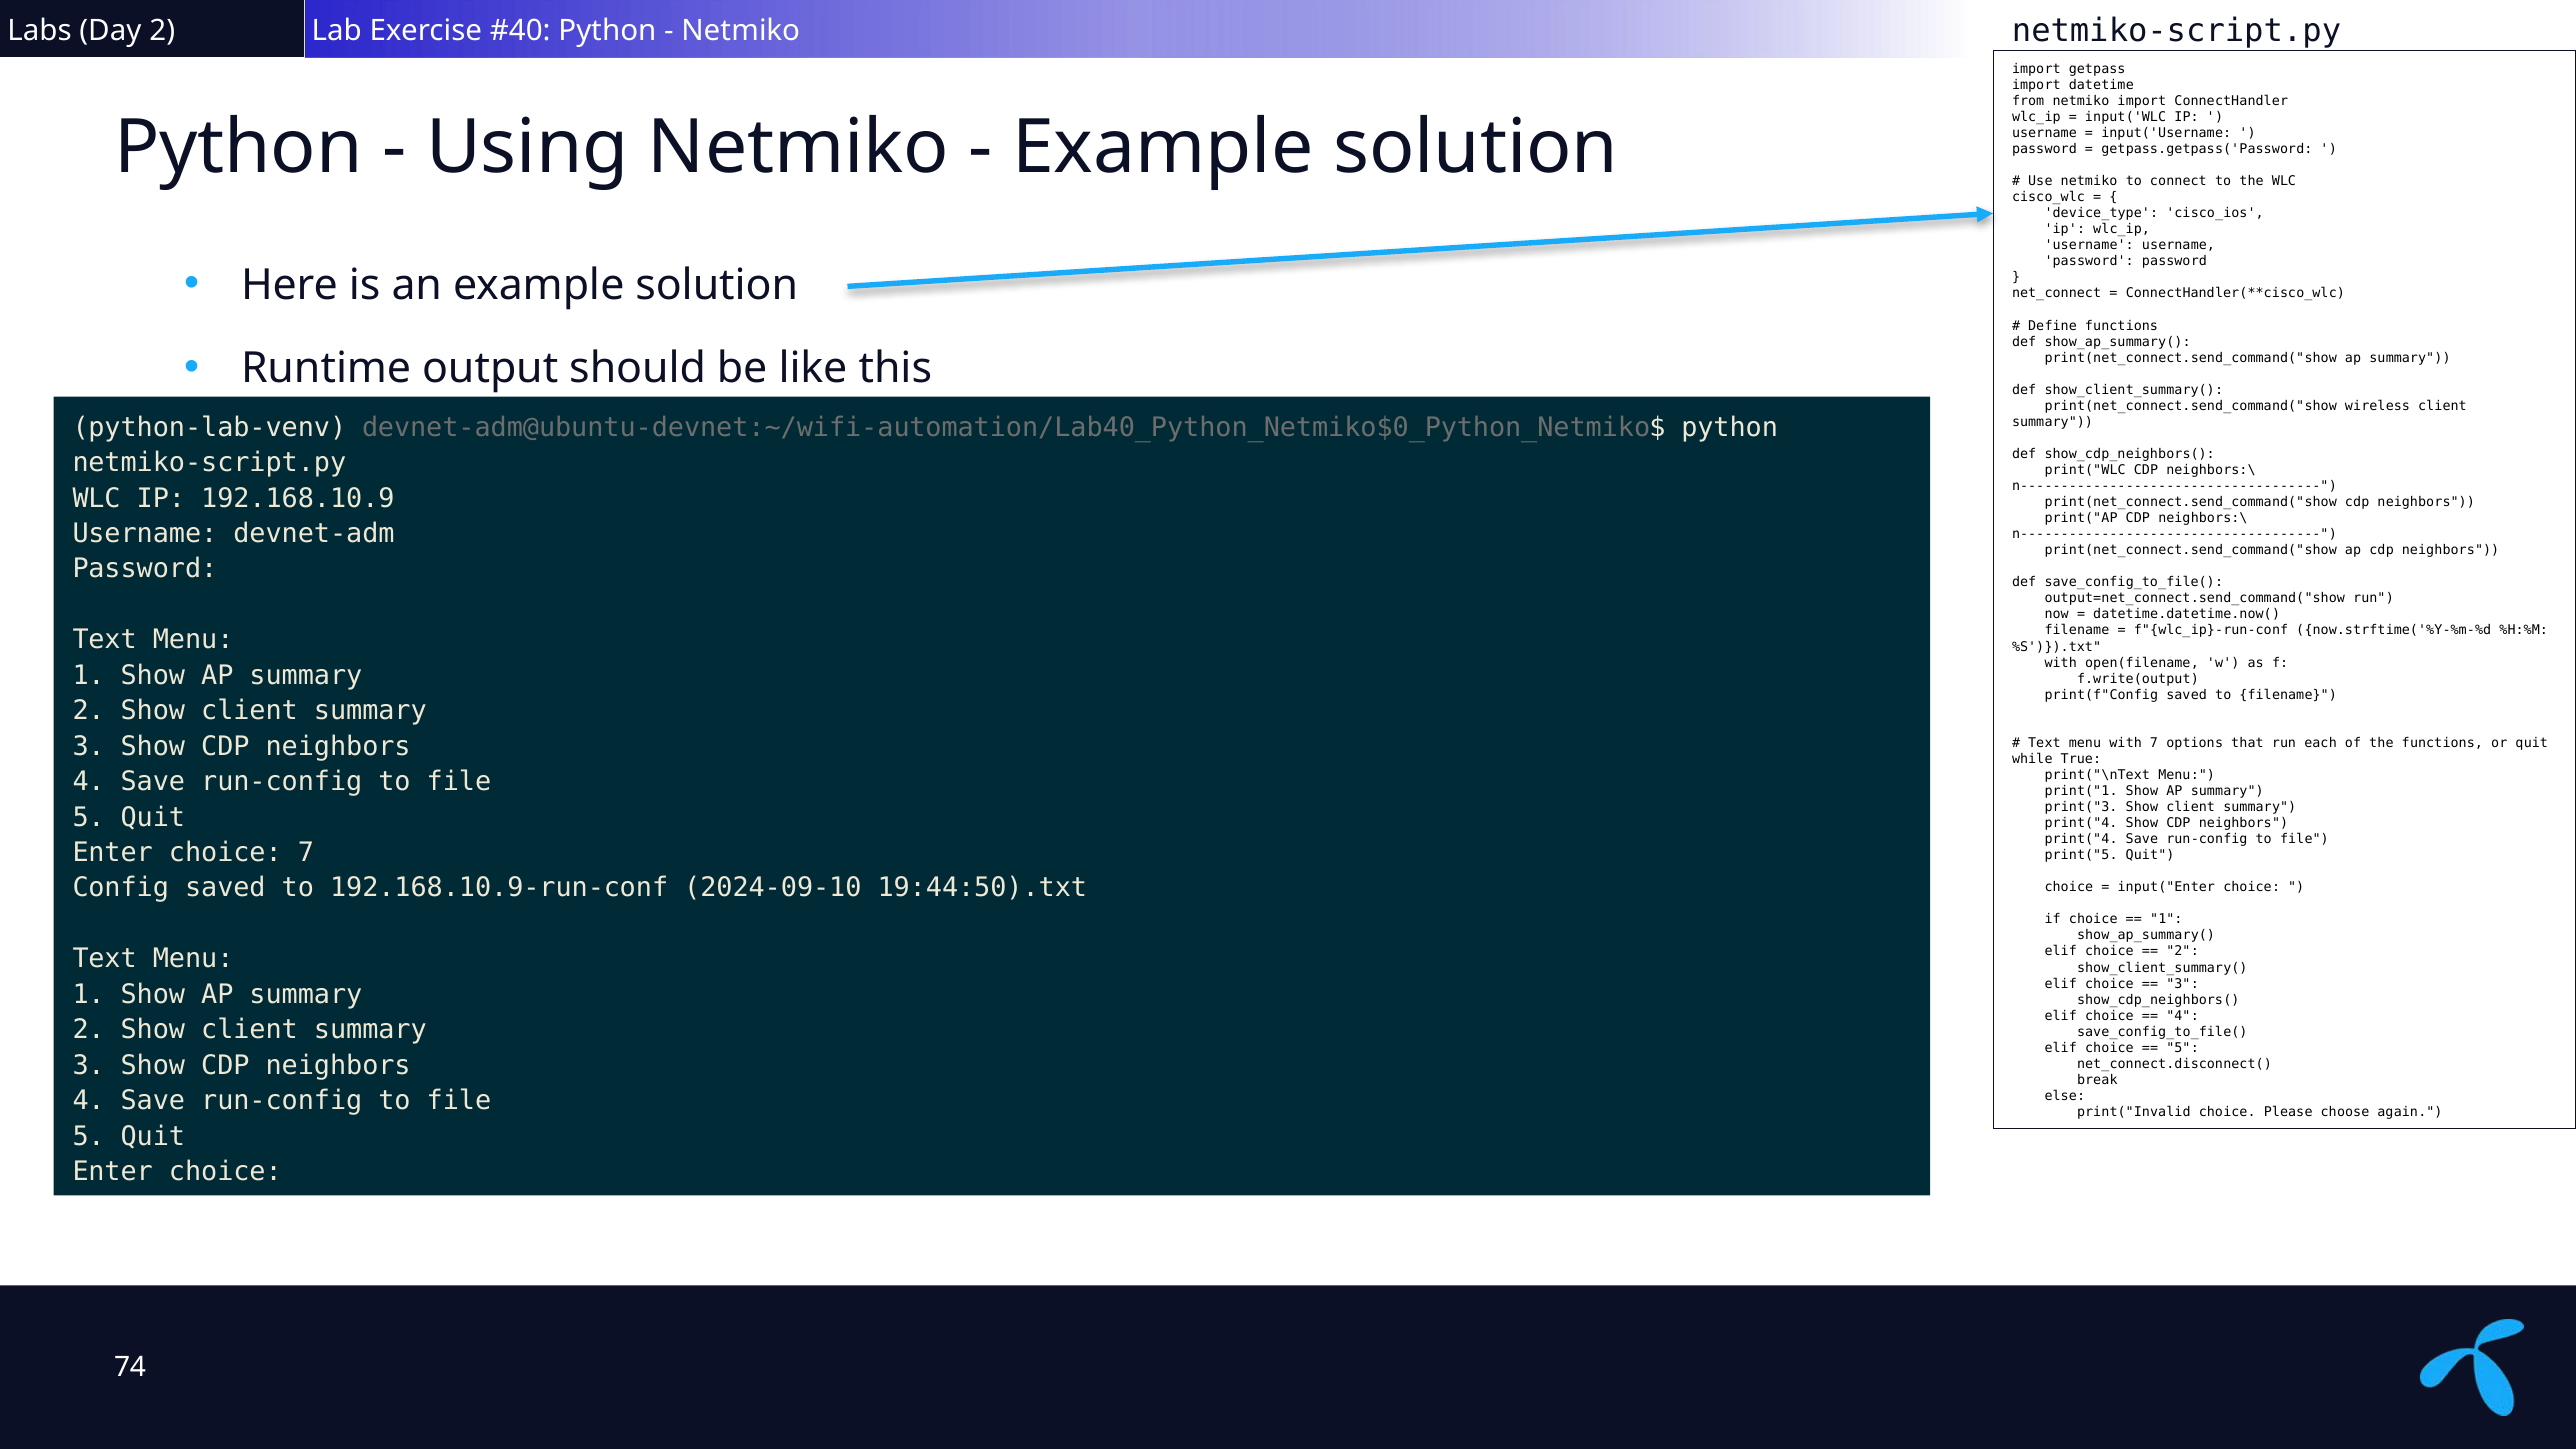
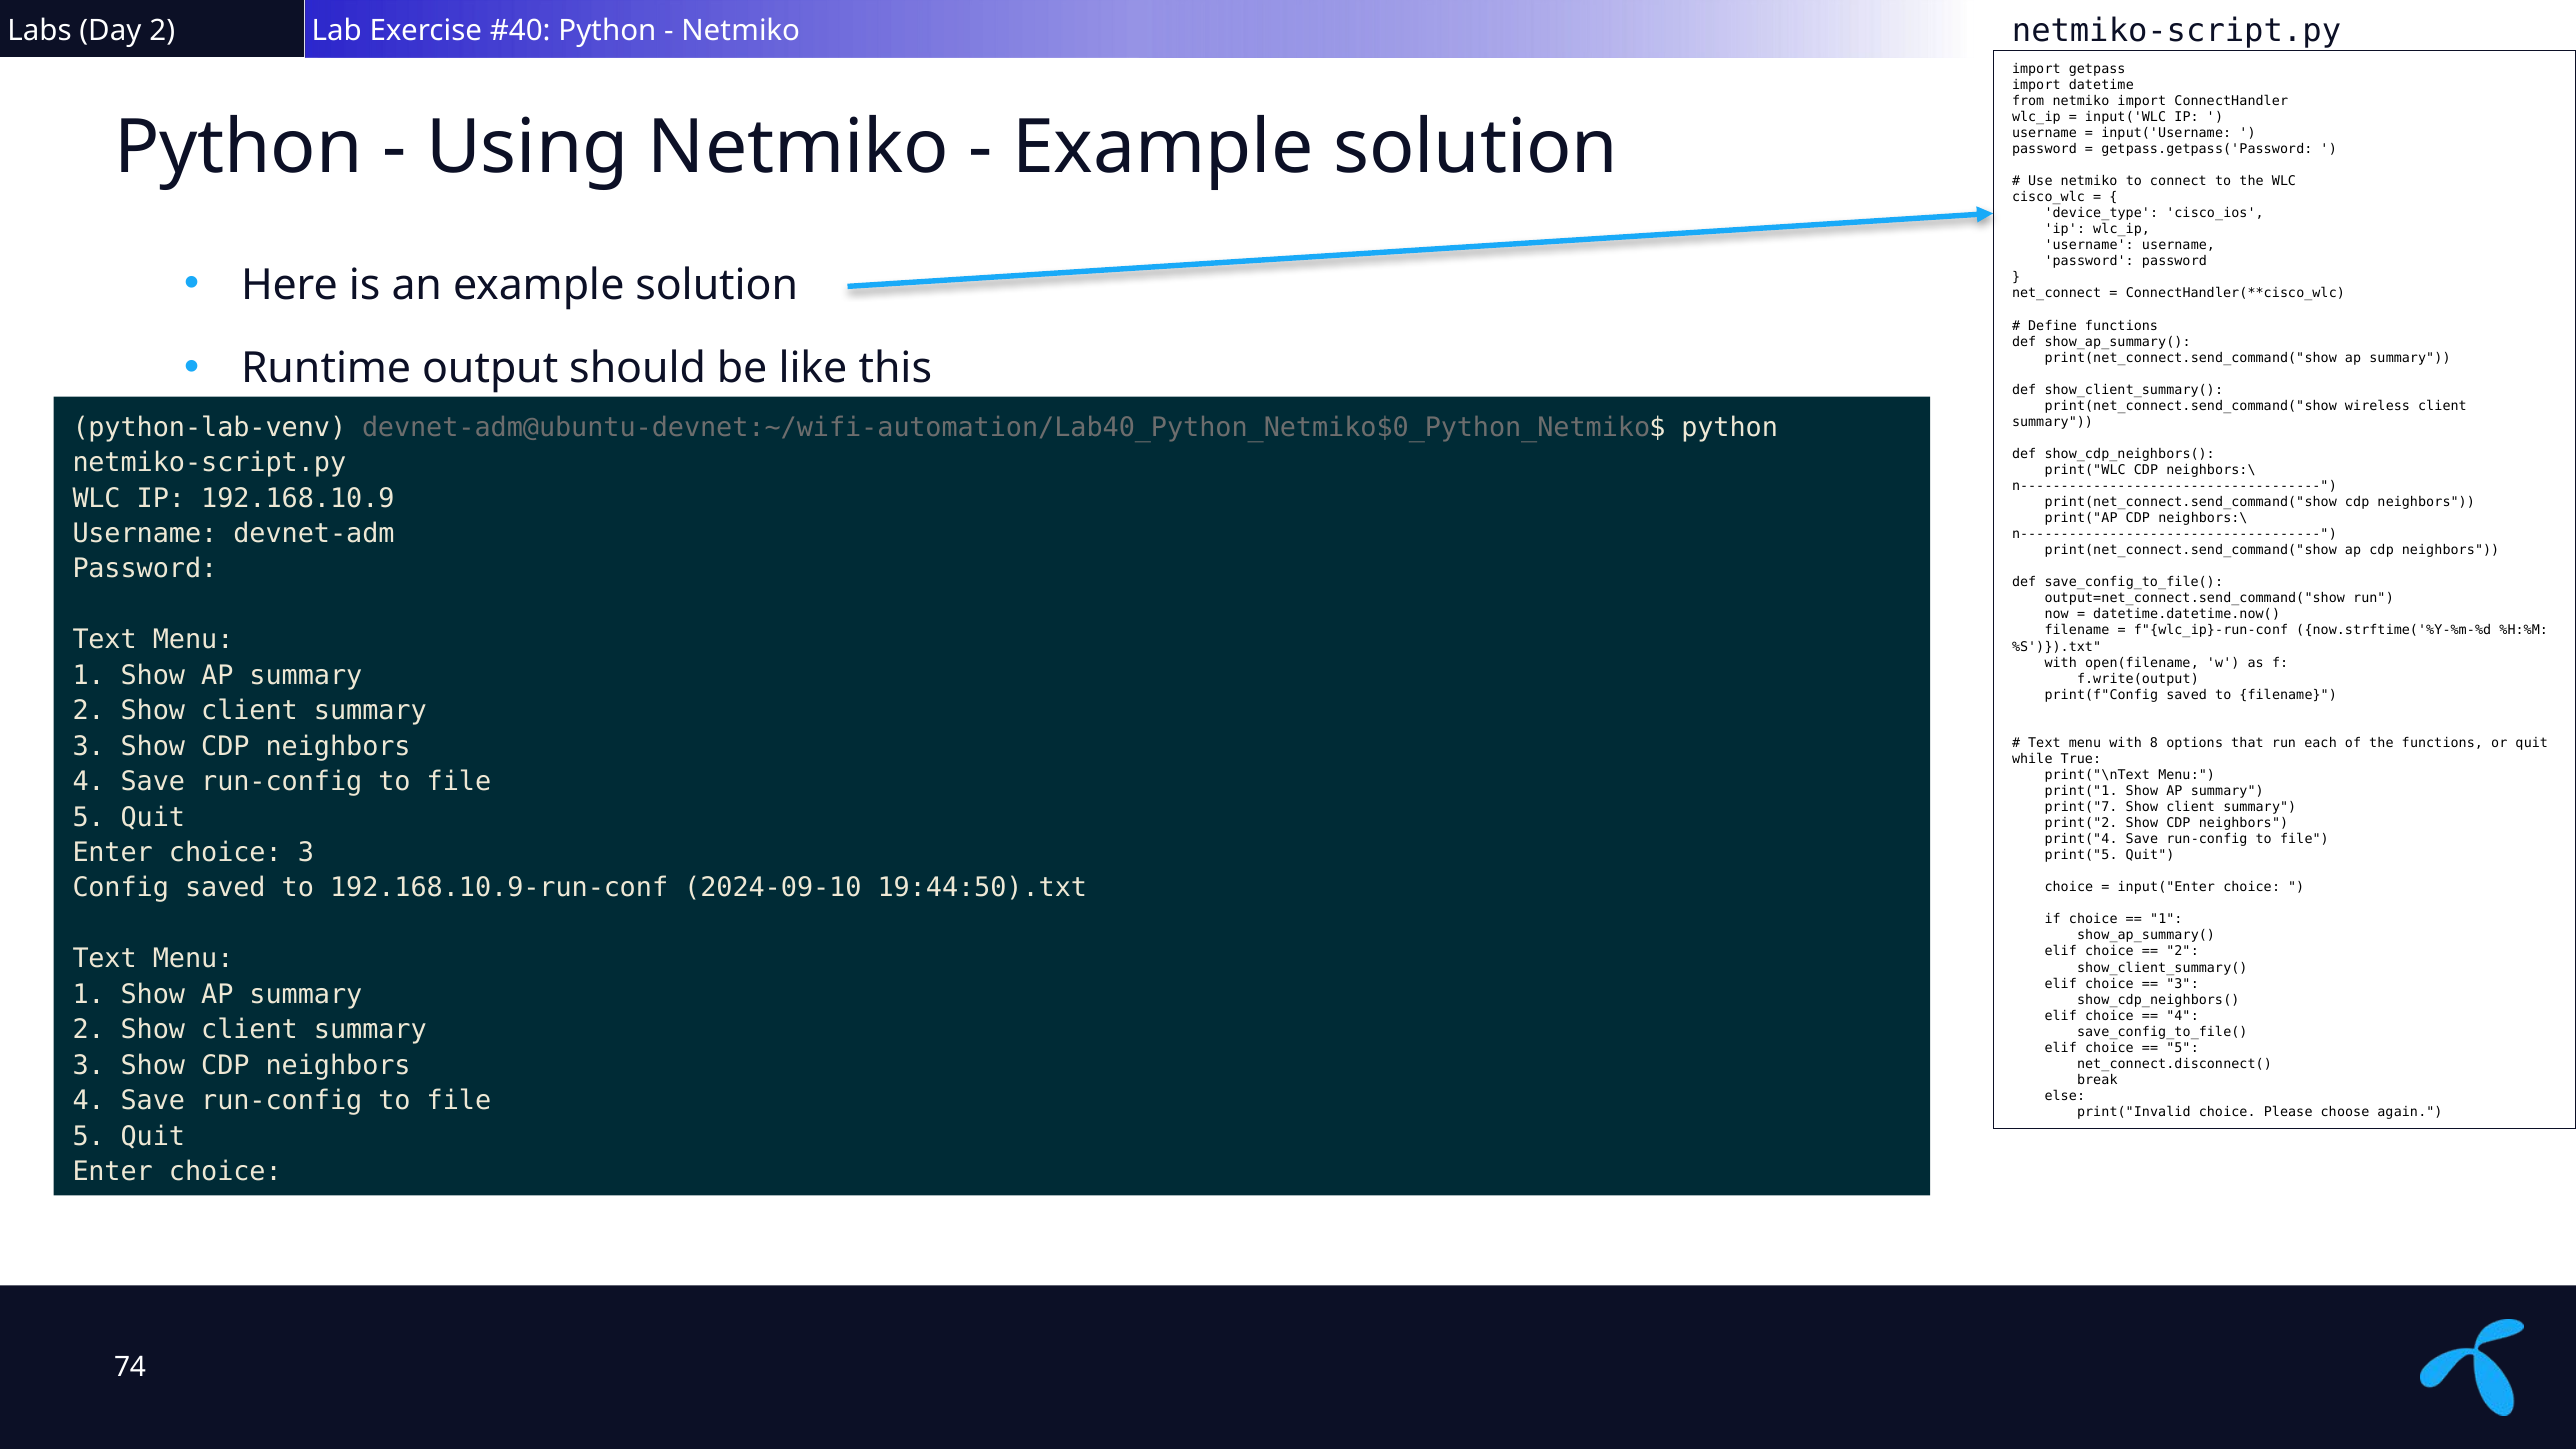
with 7: 7 -> 8
print("3: print("3 -> print("7
print("4 at (2081, 823): print("4 -> print("2
choice 7: 7 -> 3
